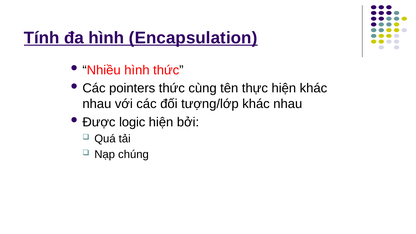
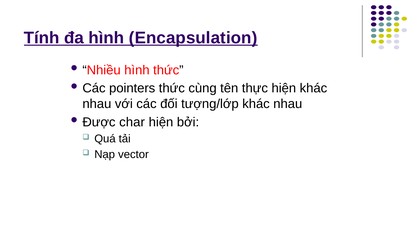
logic: logic -> char
chúng: chúng -> vector
